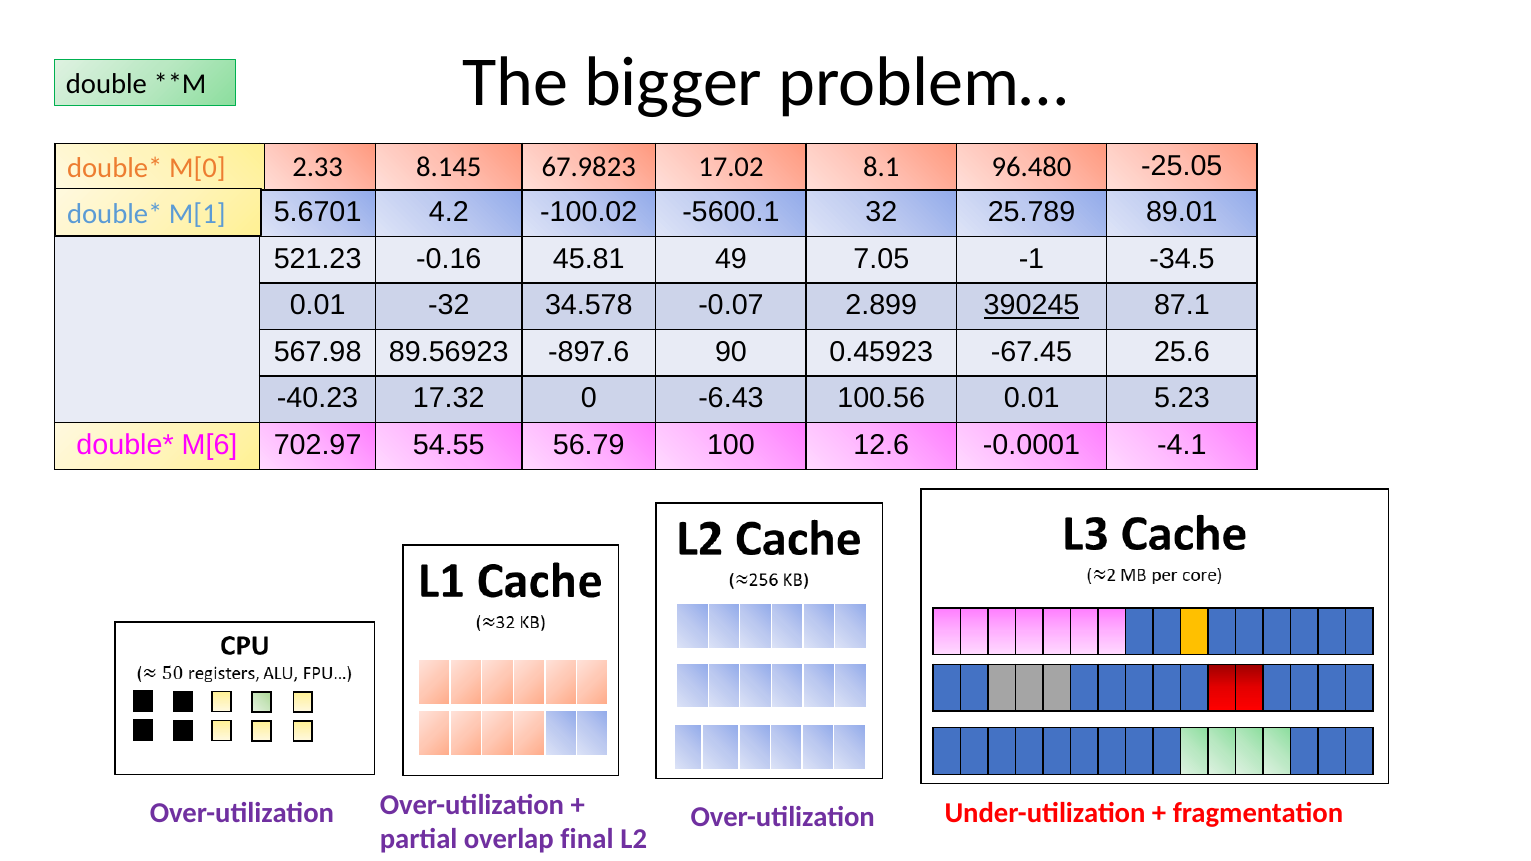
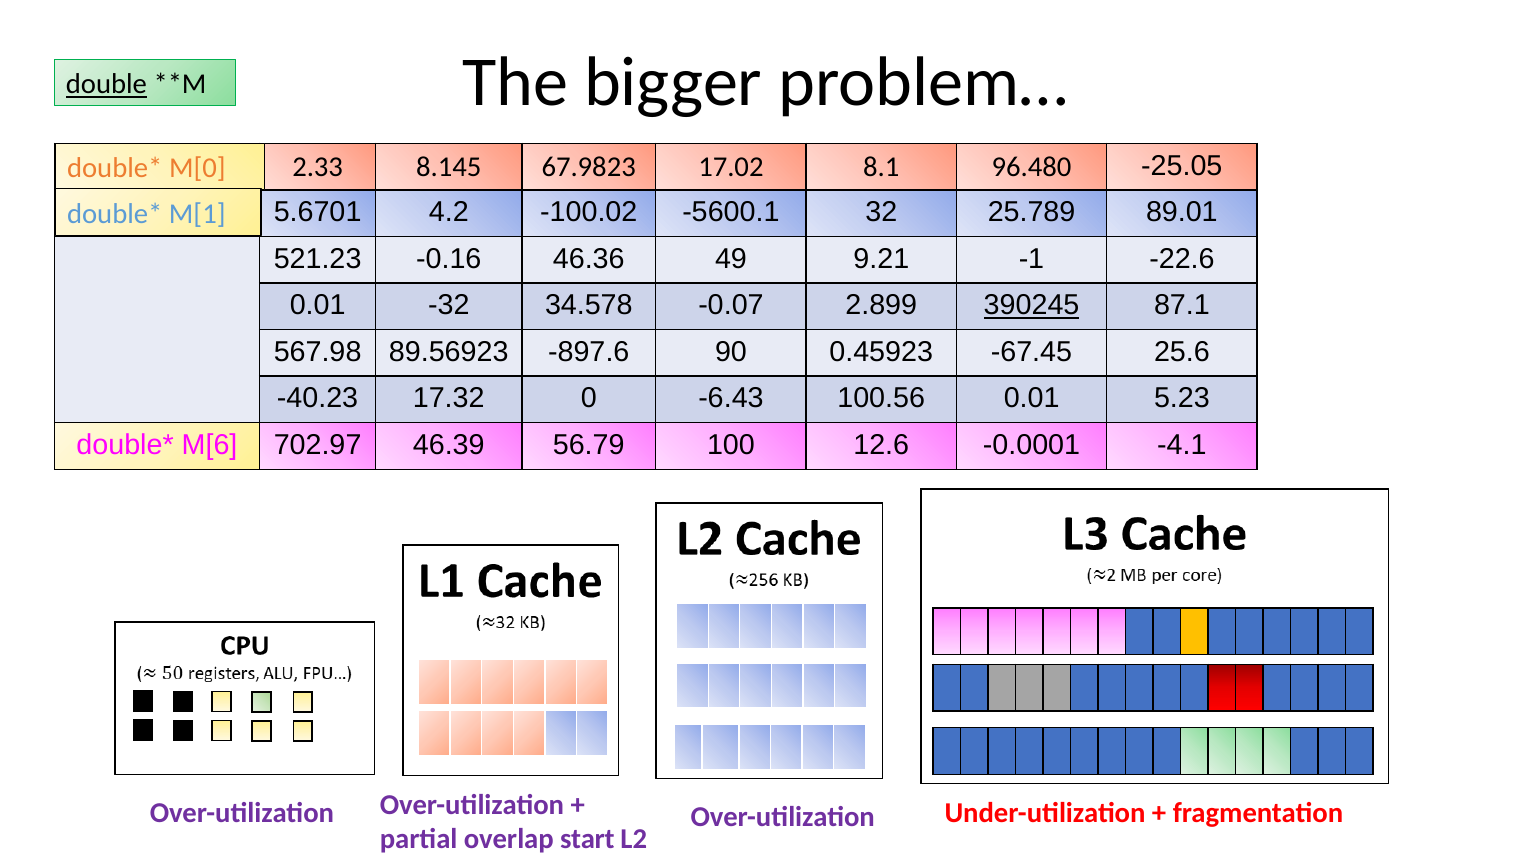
double underline: none -> present
45.81: 45.81 -> 46.36
7.05: 7.05 -> 9.21
-34.5: -34.5 -> -22.6
54.55: 54.55 -> 46.39
final: final -> start
